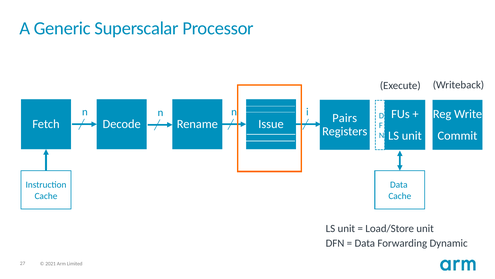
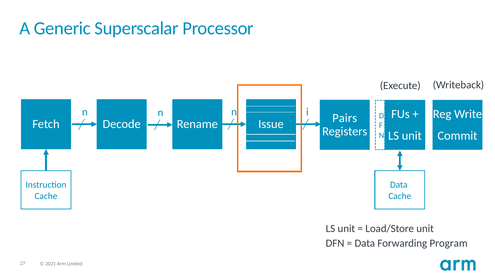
Dynamic: Dynamic -> Program
